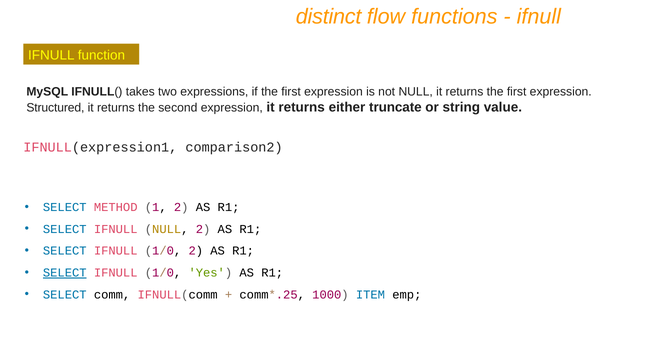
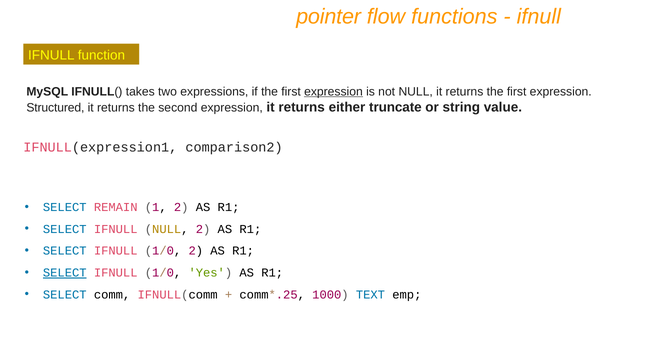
distinct: distinct -> pointer
expression at (333, 92) underline: none -> present
METHOD: METHOD -> REMAIN
ITEM: ITEM -> TEXT
